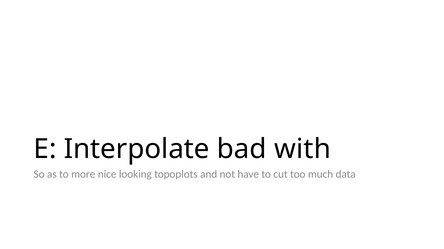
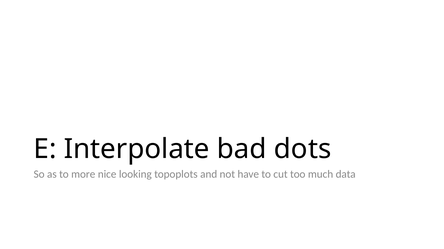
with: with -> dots
